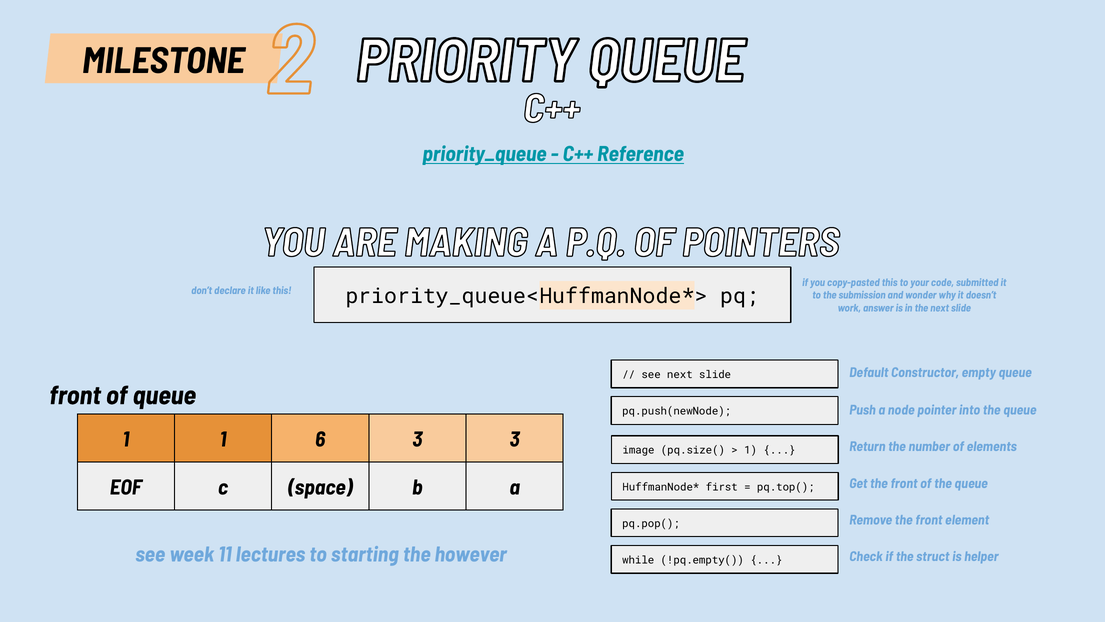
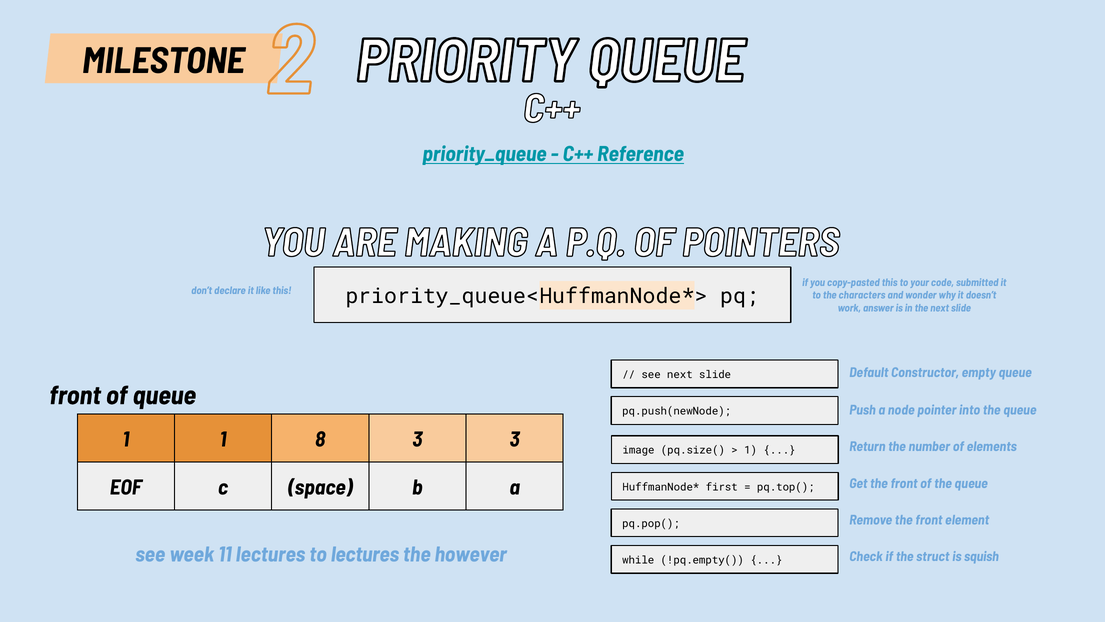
submission: submission -> characters
6: 6 -> 8
to starting: starting -> lectures
helper: helper -> squish
